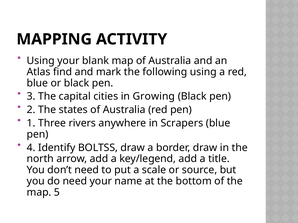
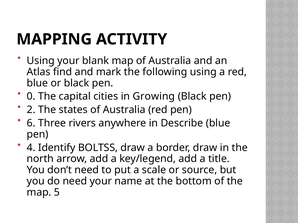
3: 3 -> 0
1: 1 -> 6
Scrapers: Scrapers -> Describe
